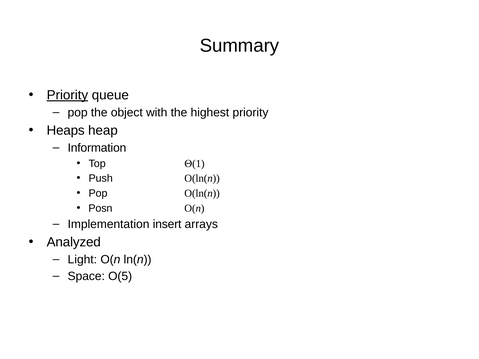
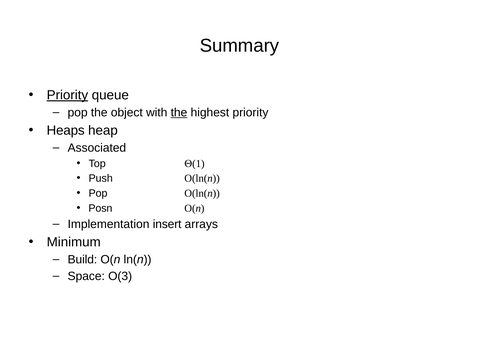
the at (179, 113) underline: none -> present
Information: Information -> Associated
Analyzed: Analyzed -> Minimum
Light: Light -> Build
O(5: O(5 -> O(3
